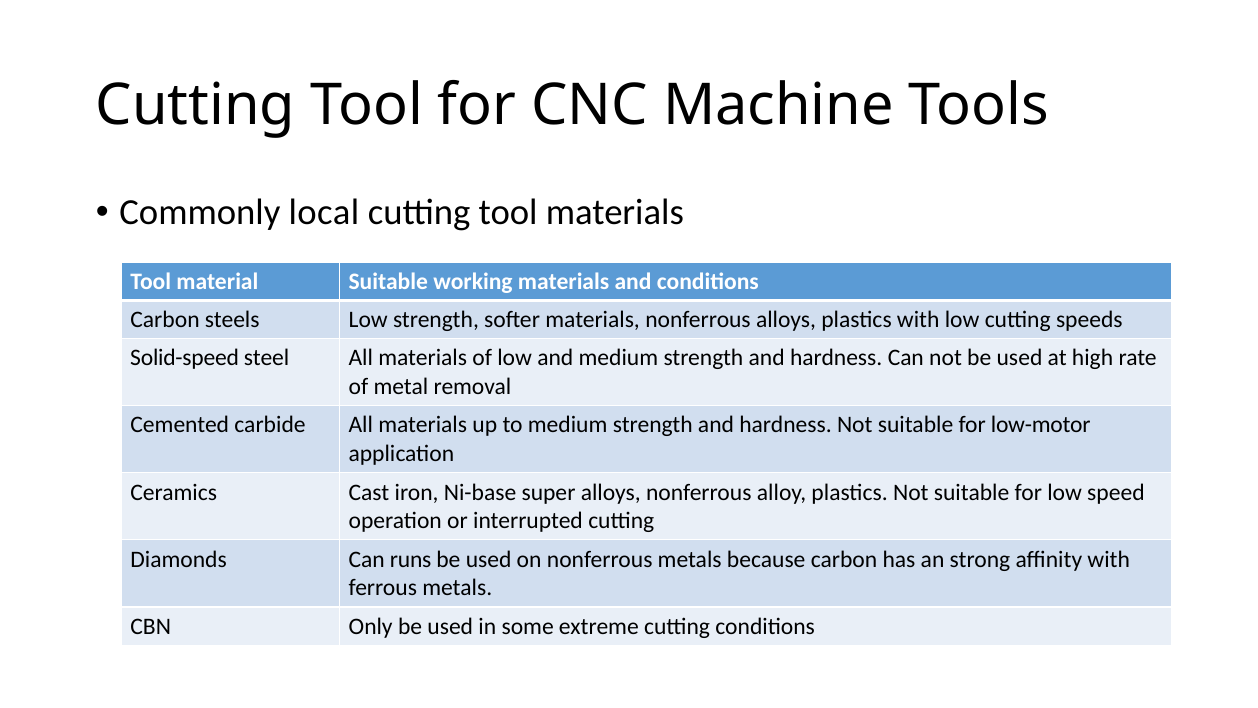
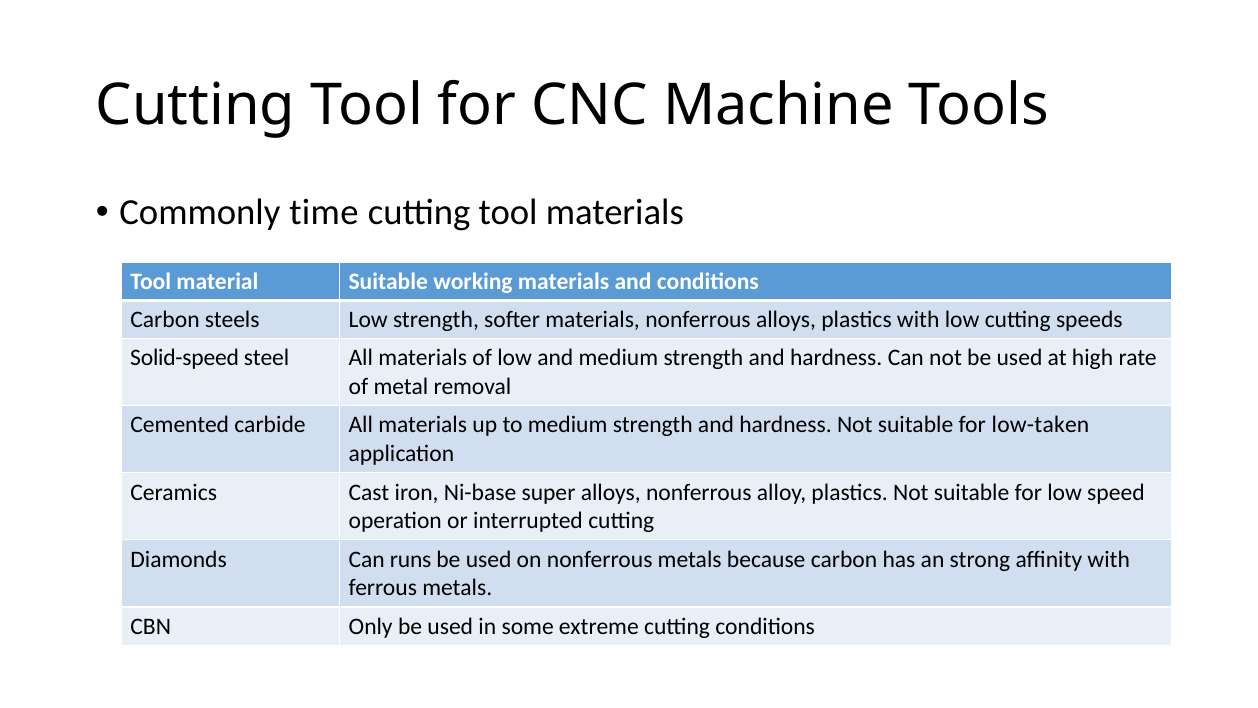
local: local -> time
low-motor: low-motor -> low-taken
